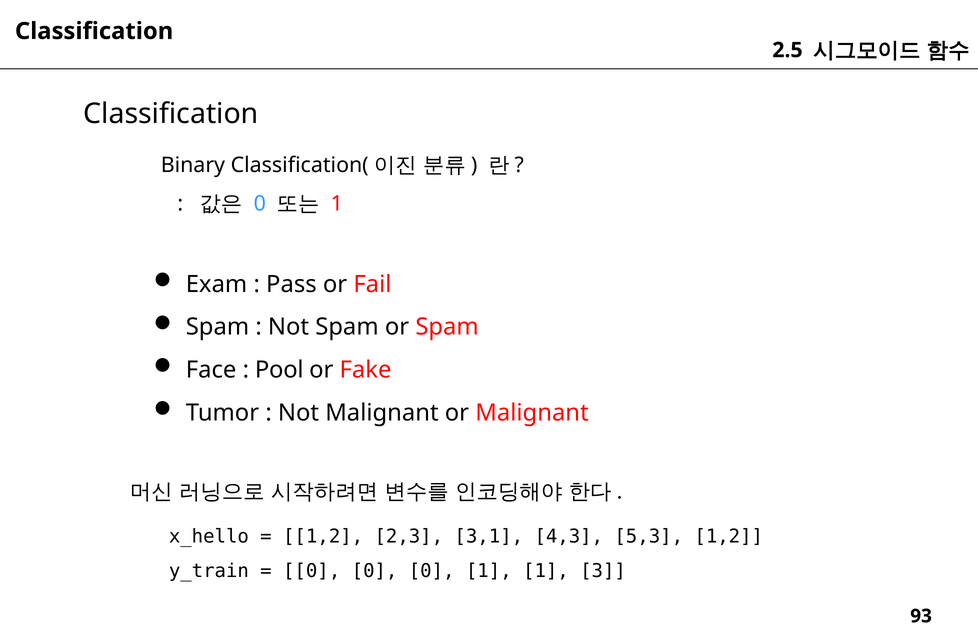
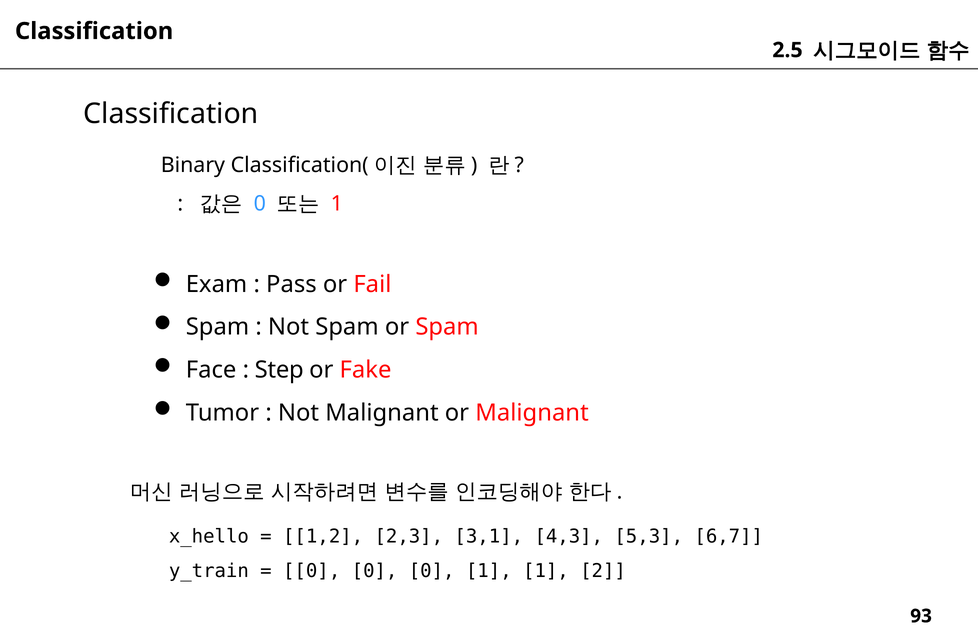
Pool: Pool -> Step
5,3 1,2: 1,2 -> 6,7
3: 3 -> 2
